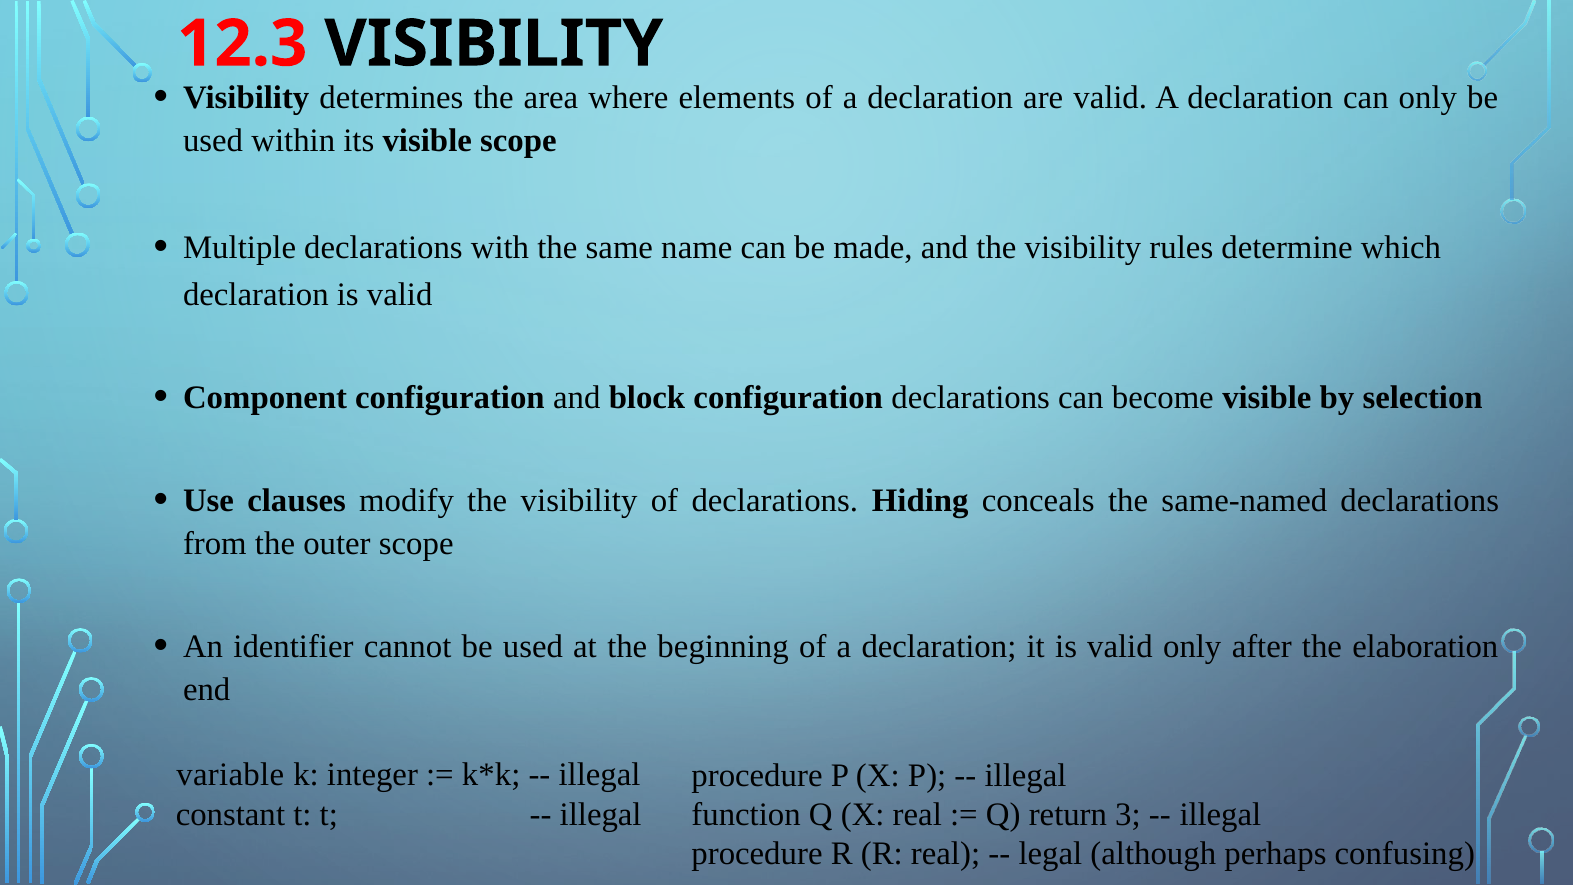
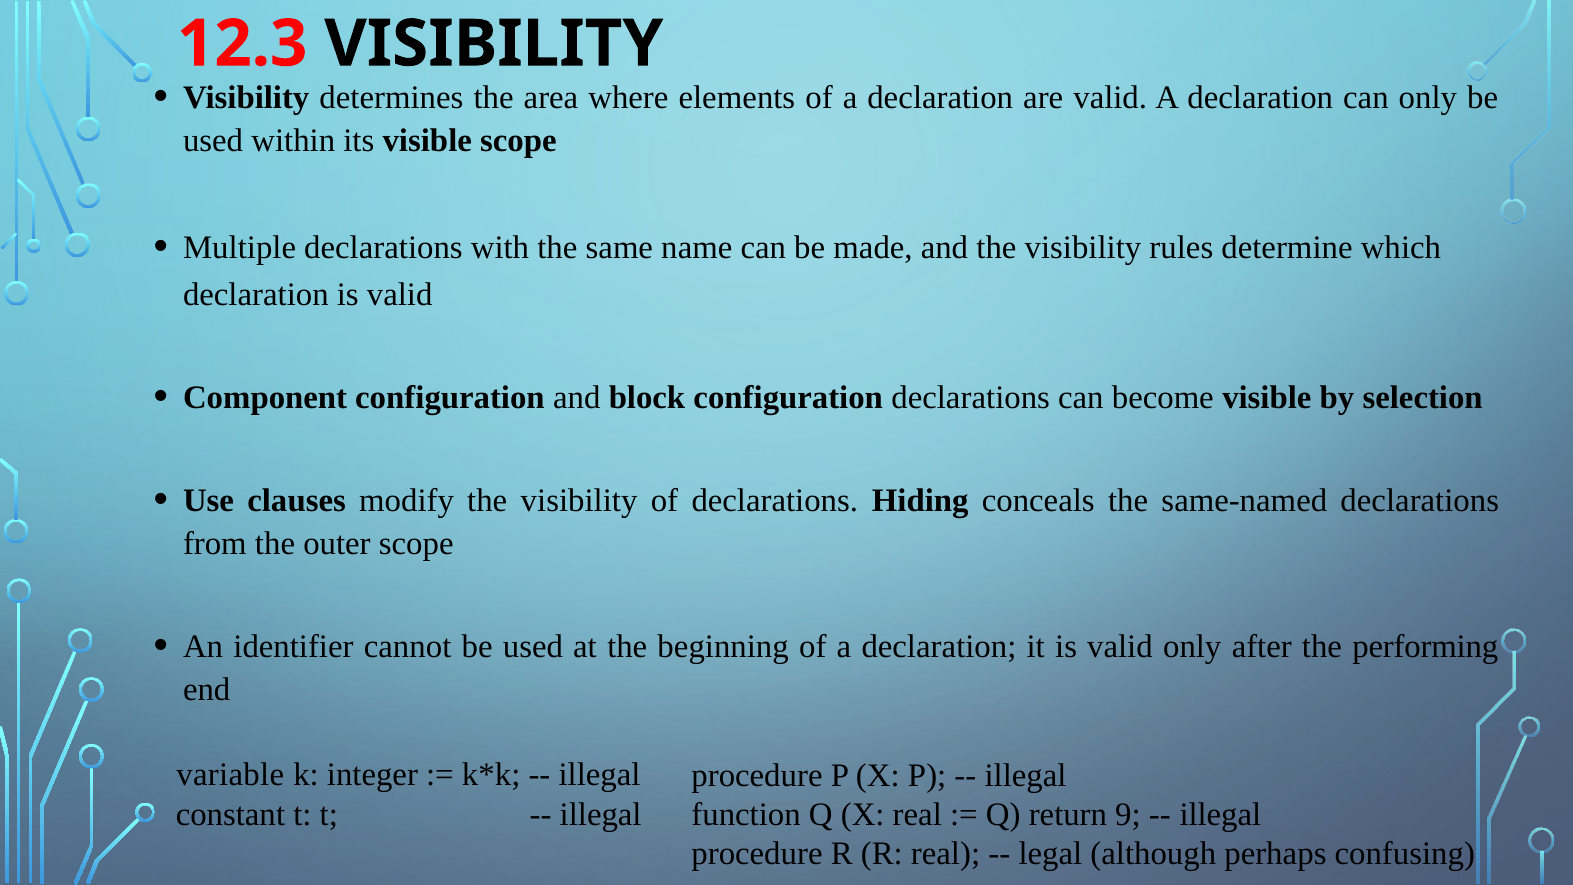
elaboration: elaboration -> performing
3: 3 -> 9
